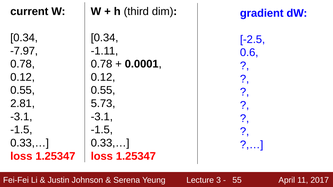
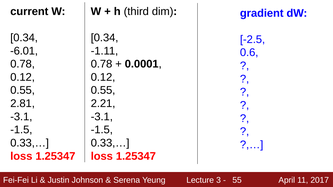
-7.97: -7.97 -> -6.01
5.73: 5.73 -> 2.21
